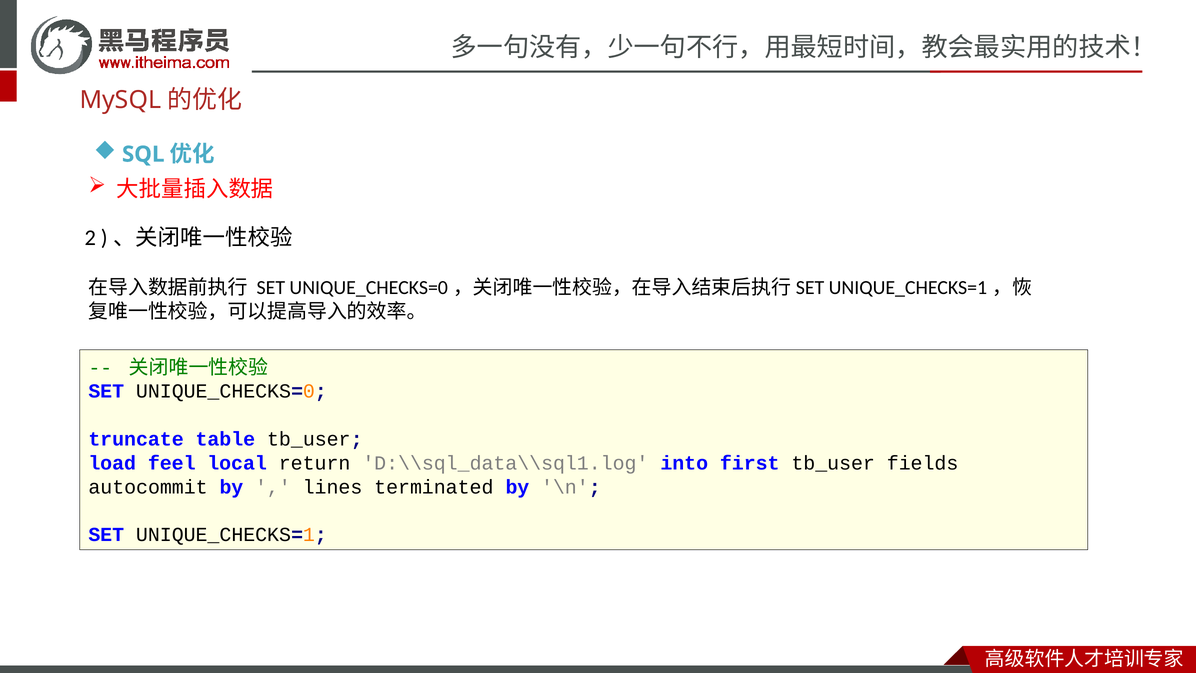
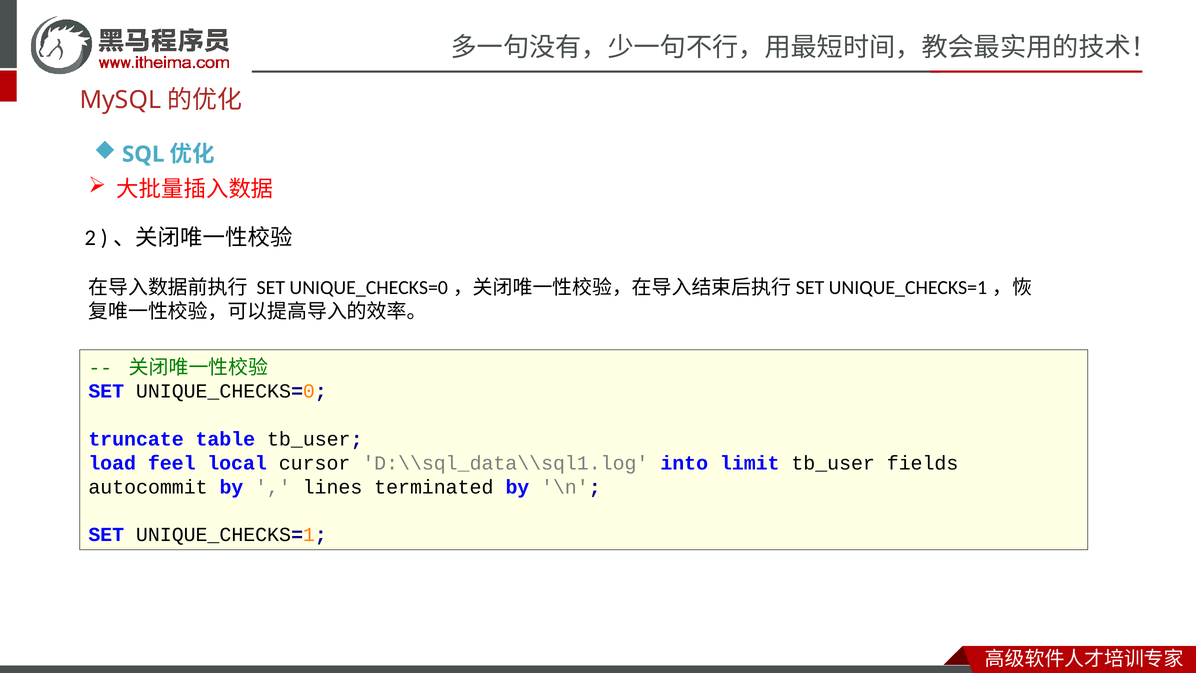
return: return -> cursor
first: first -> limit
